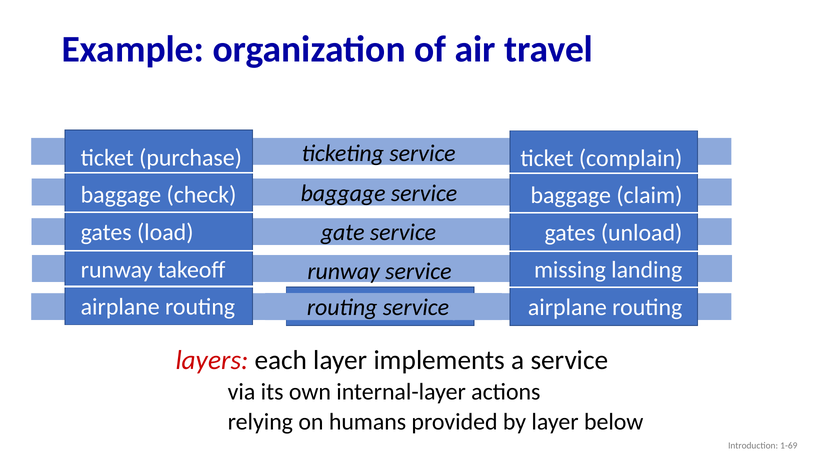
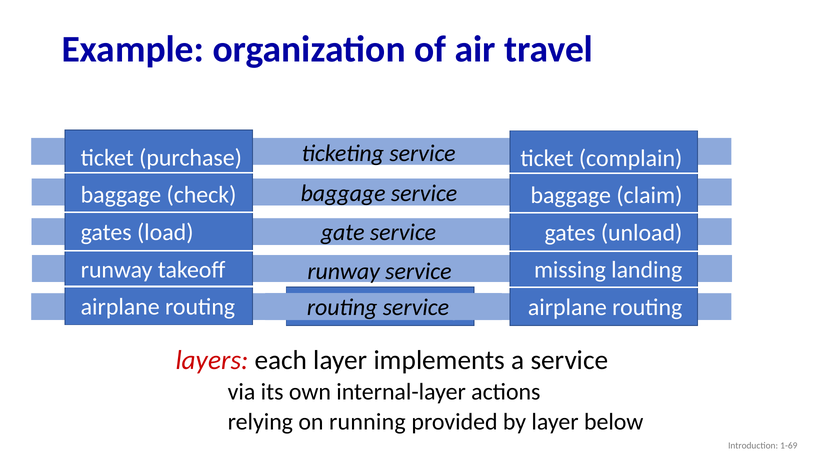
humans: humans -> running
